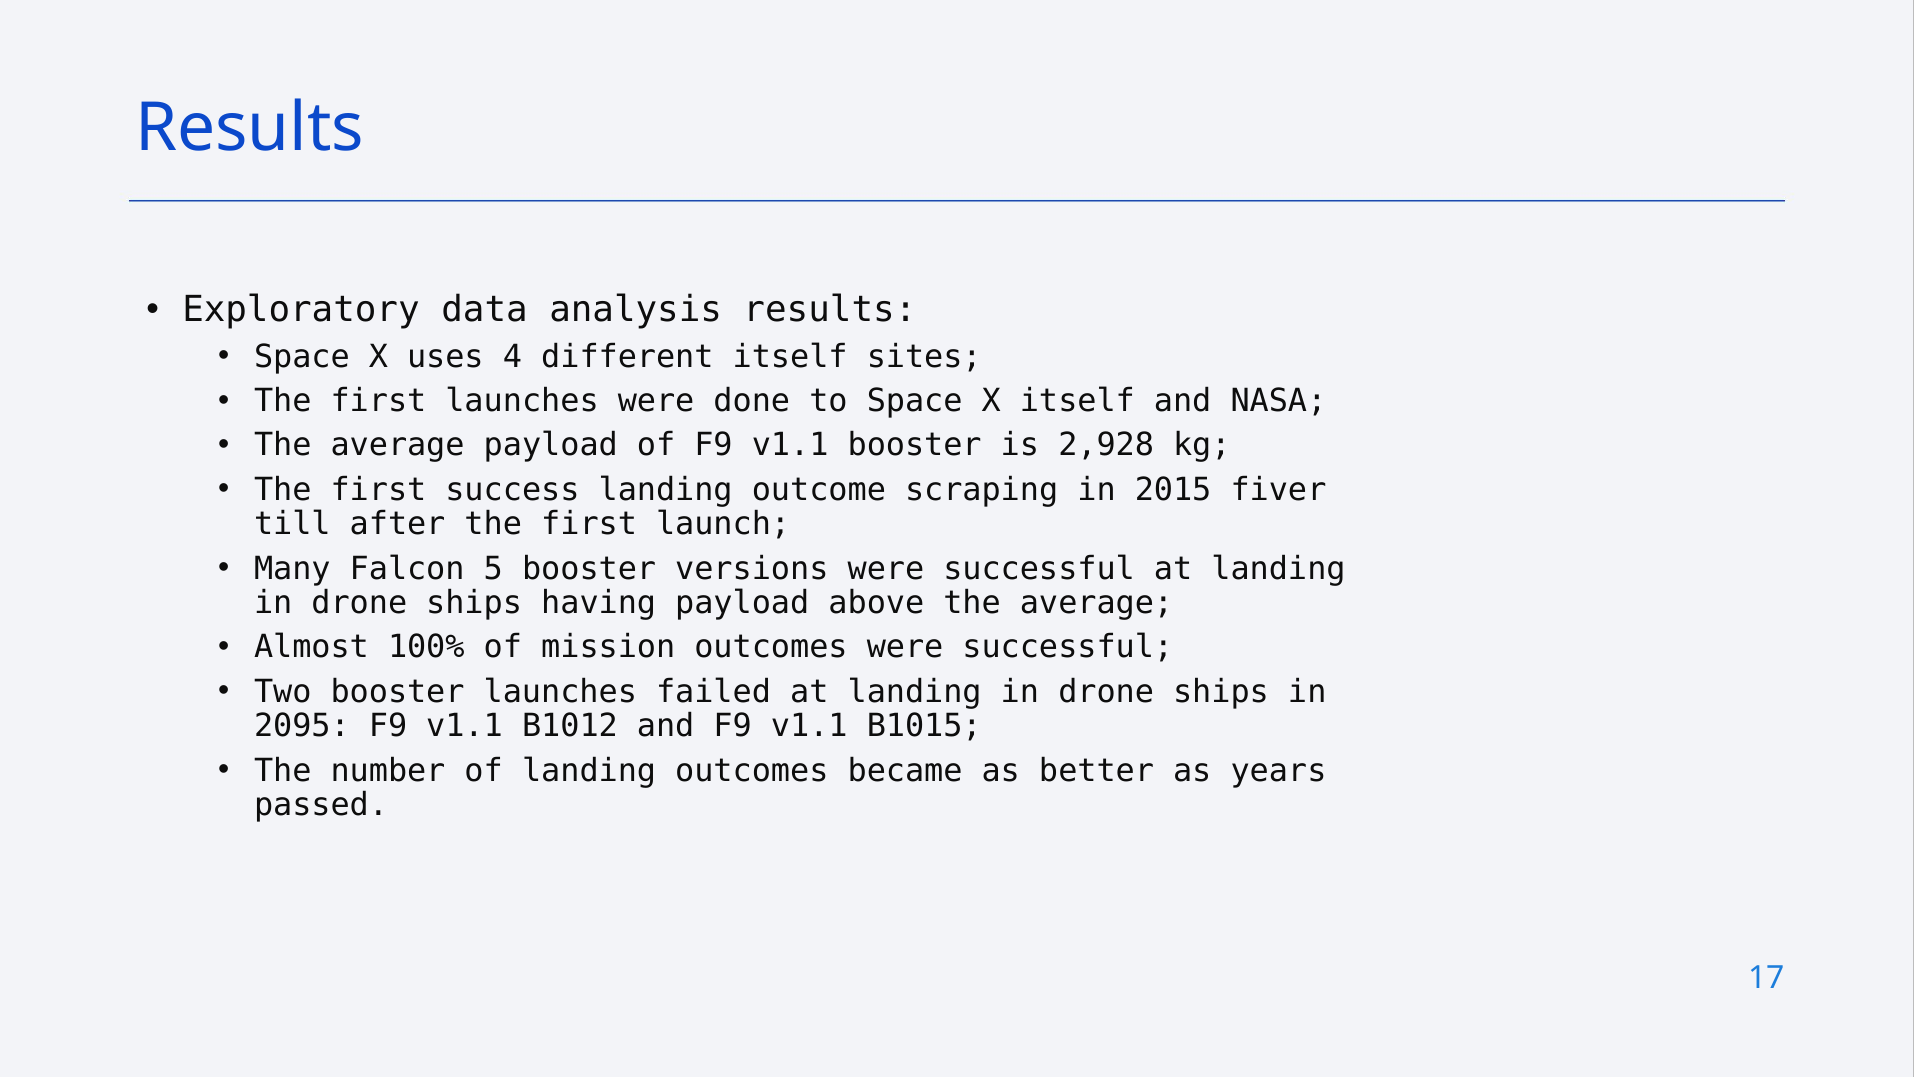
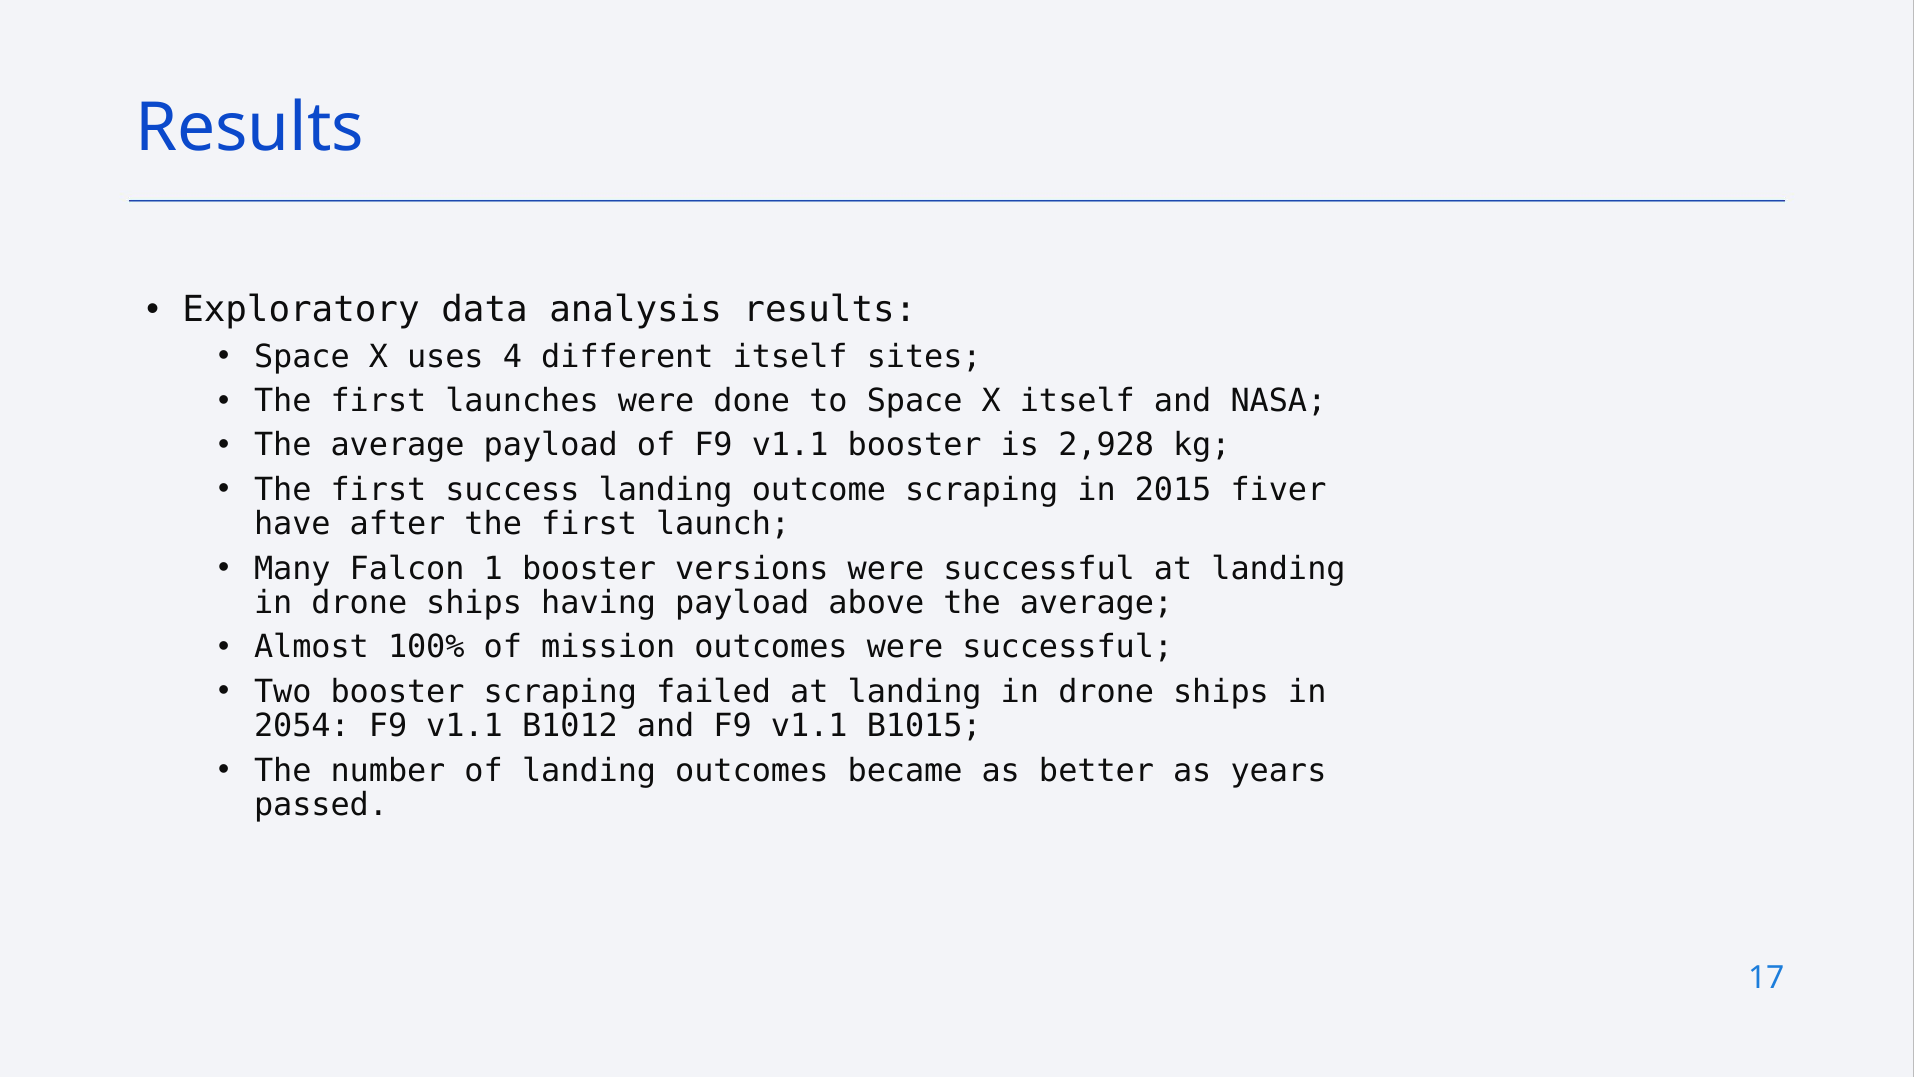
till: till -> have
5: 5 -> 1
booster launches: launches -> scraping
2095: 2095 -> 2054
